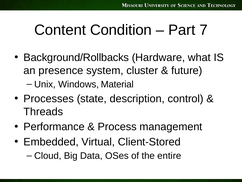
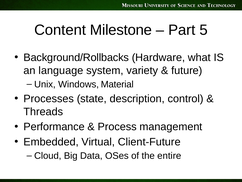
Condition: Condition -> Milestone
7: 7 -> 5
presence: presence -> language
cluster: cluster -> variety
Client-Stored: Client-Stored -> Client-Future
